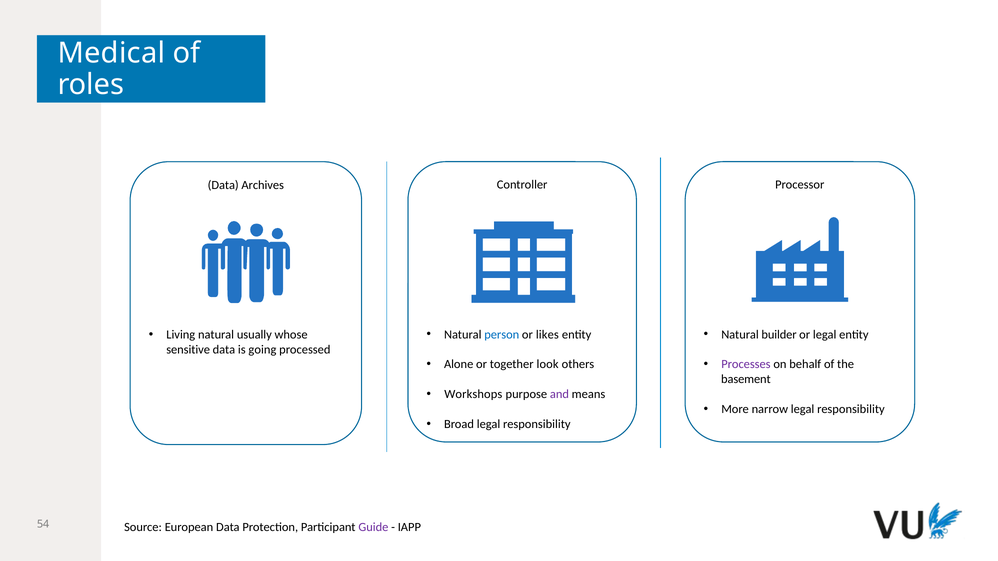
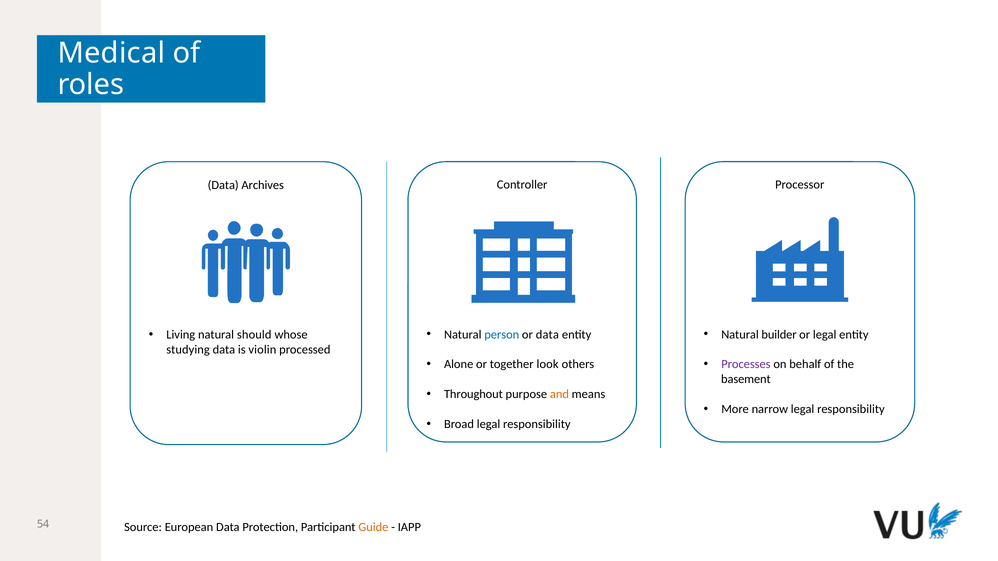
or likes: likes -> data
usually: usually -> should
sensitive: sensitive -> studying
going: going -> violin
Workshops: Workshops -> Throughout
and colour: purple -> orange
Guide colour: purple -> orange
